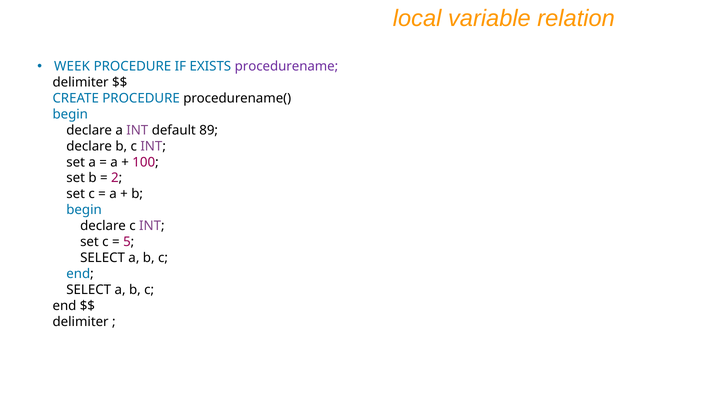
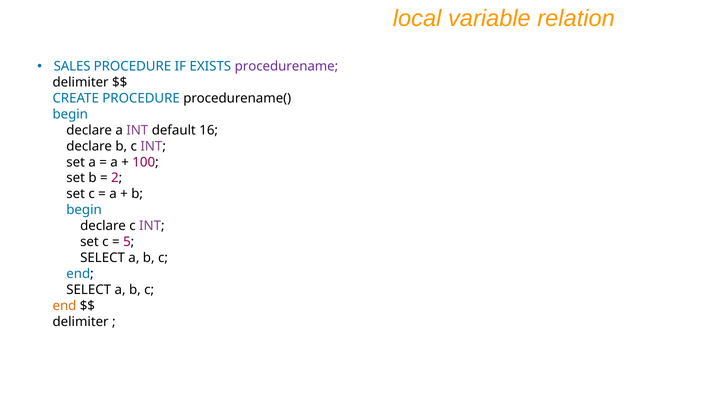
WEEK: WEEK -> SALES
89: 89 -> 16
end at (64, 306) colour: black -> orange
